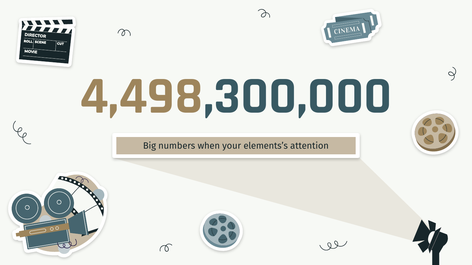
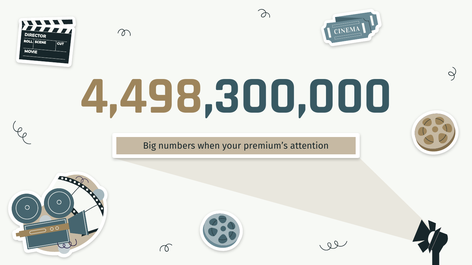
elements’s: elements’s -> premium’s
